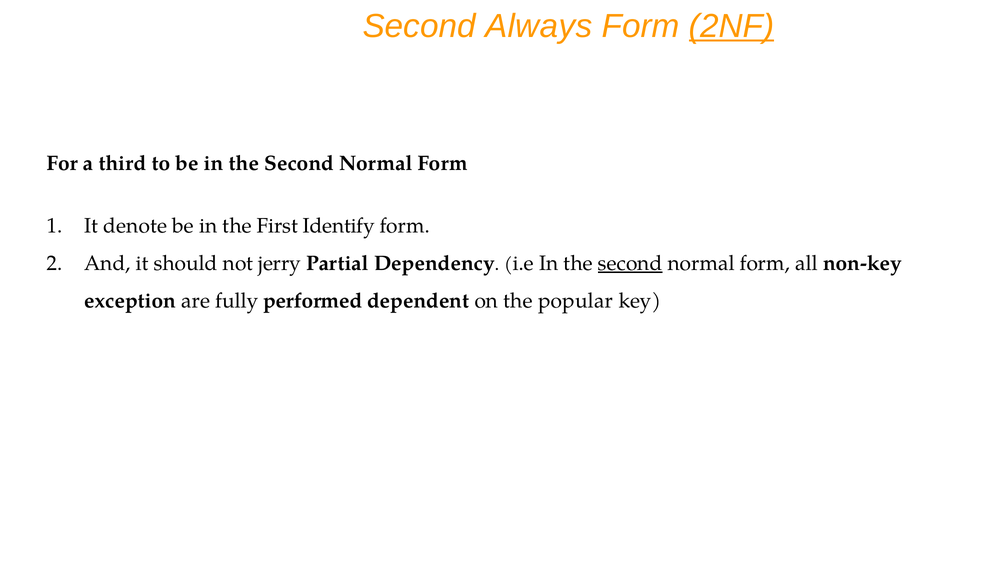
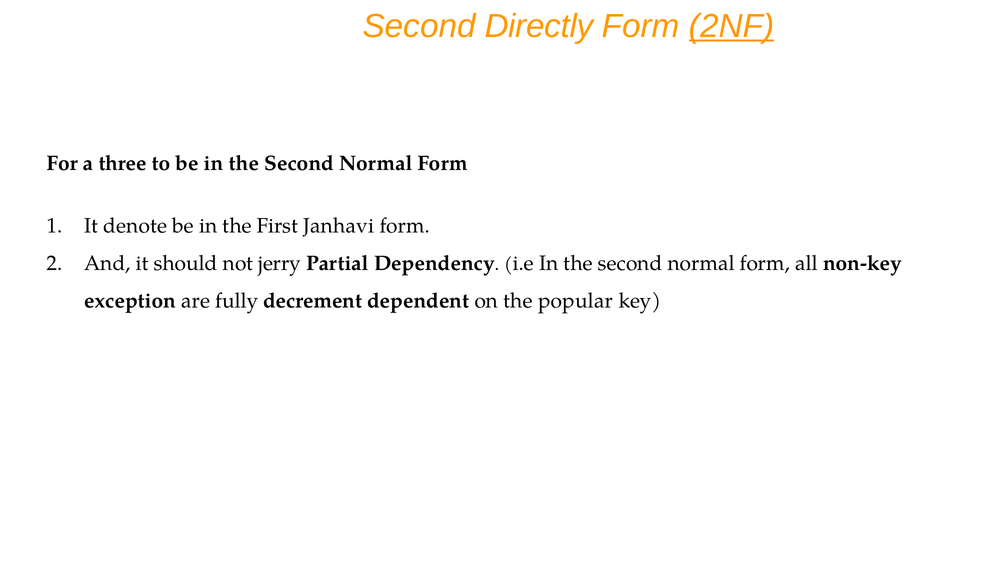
Always: Always -> Directly
third: third -> three
Identify: Identify -> Janhavi
second at (630, 263) underline: present -> none
performed: performed -> decrement
